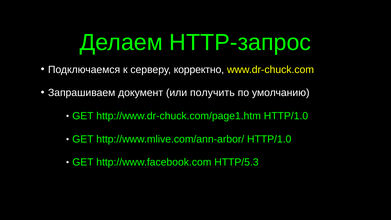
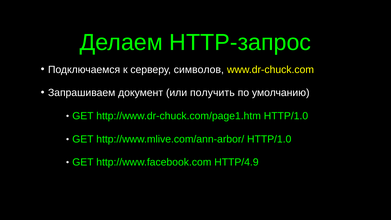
корректно: корректно -> символов
HTTP/5.3: HTTP/5.3 -> HTTP/4.9
